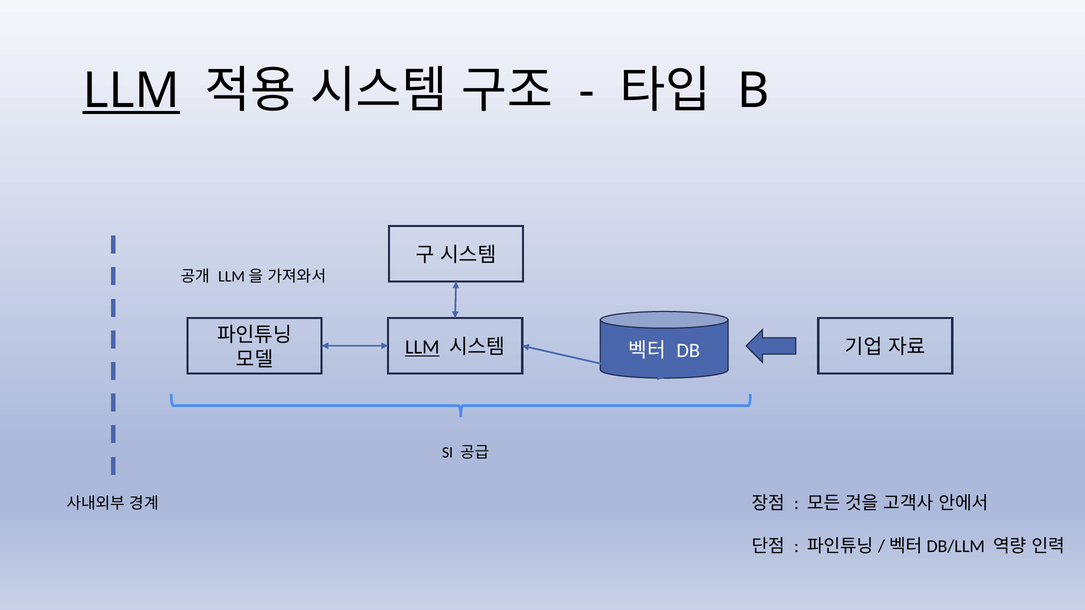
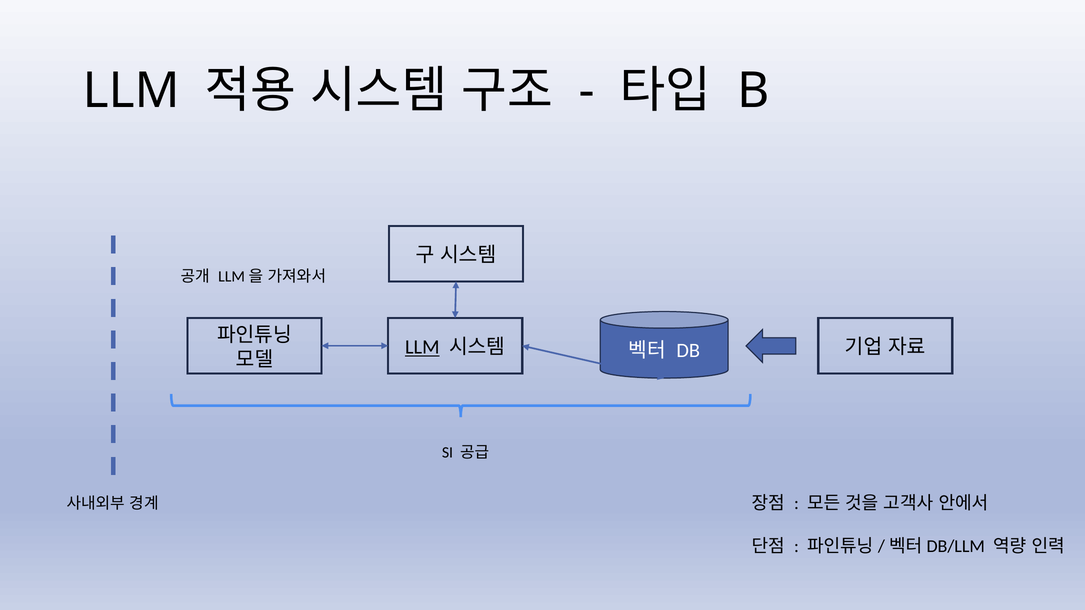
LLM at (131, 91) underline: present -> none
